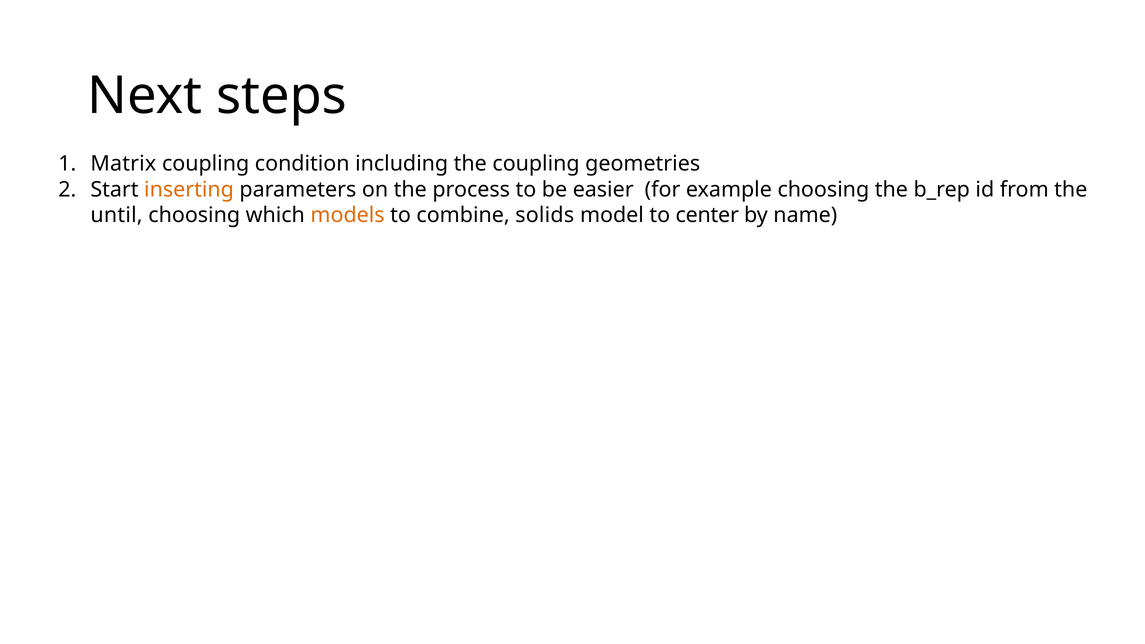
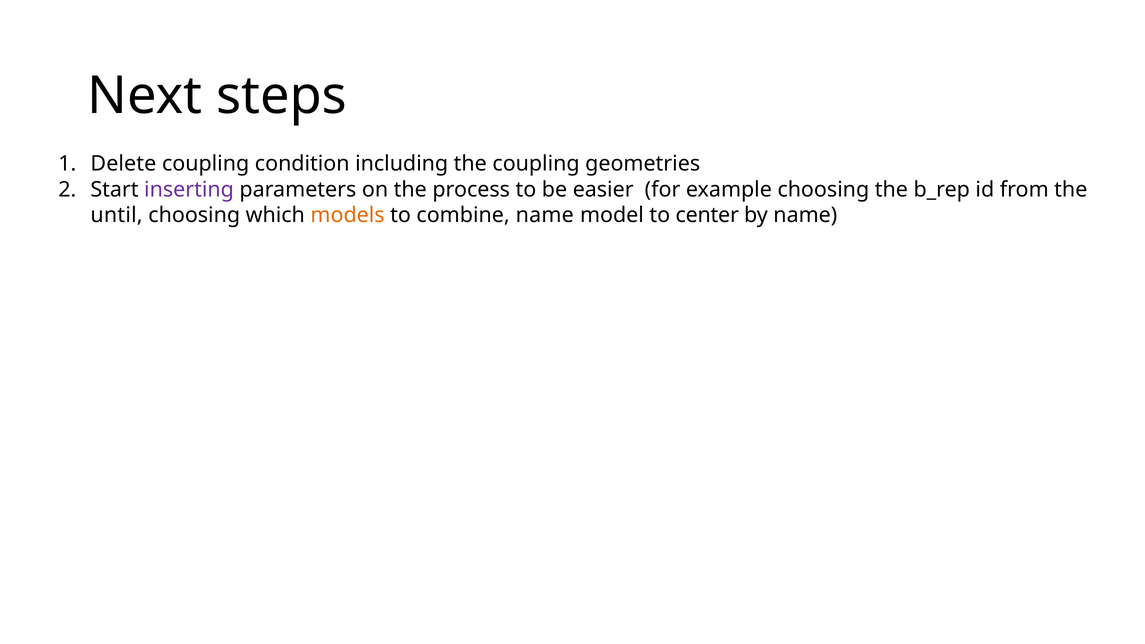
Matrix: Matrix -> Delete
inserting colour: orange -> purple
combine solids: solids -> name
